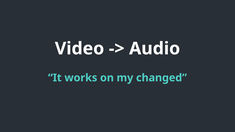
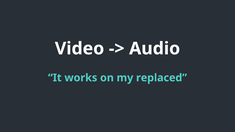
changed: changed -> replaced
